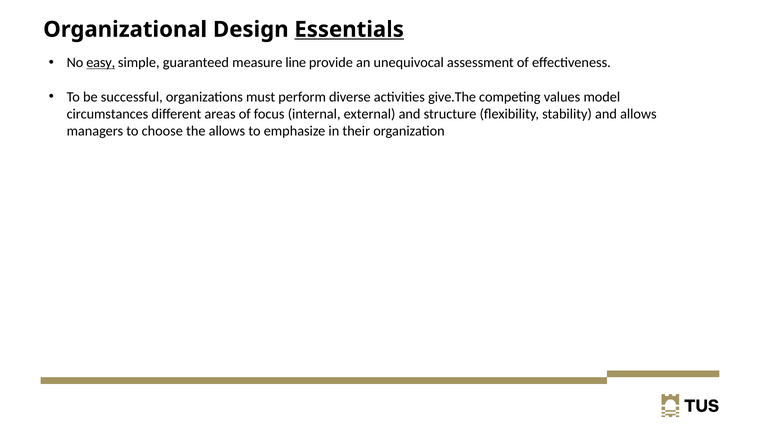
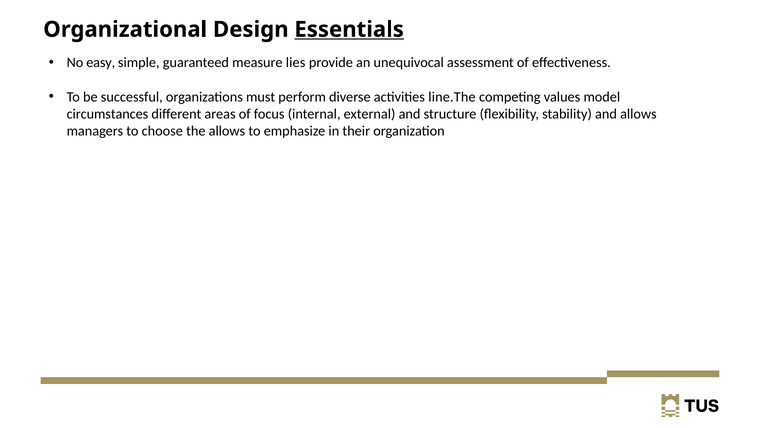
easy underline: present -> none
line: line -> lies
give.The: give.The -> line.The
